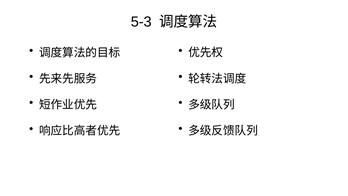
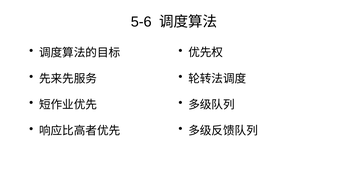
5-3: 5-3 -> 5-6
